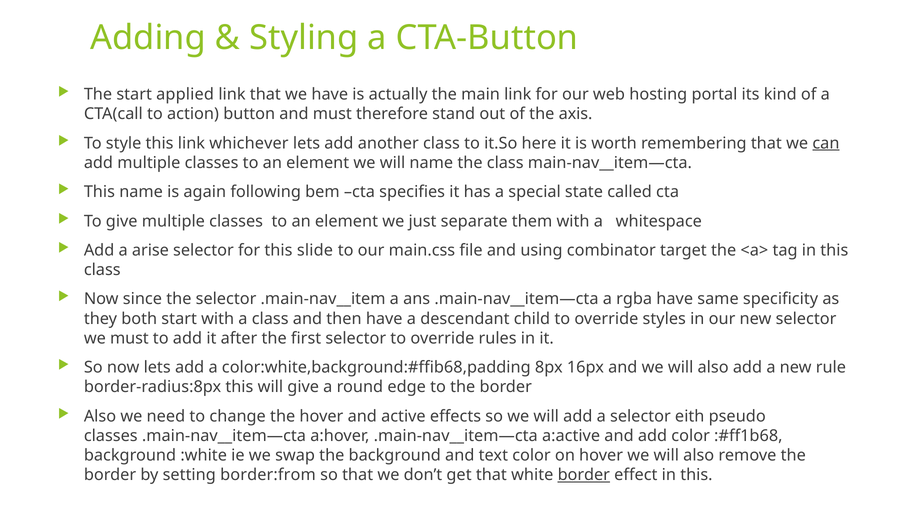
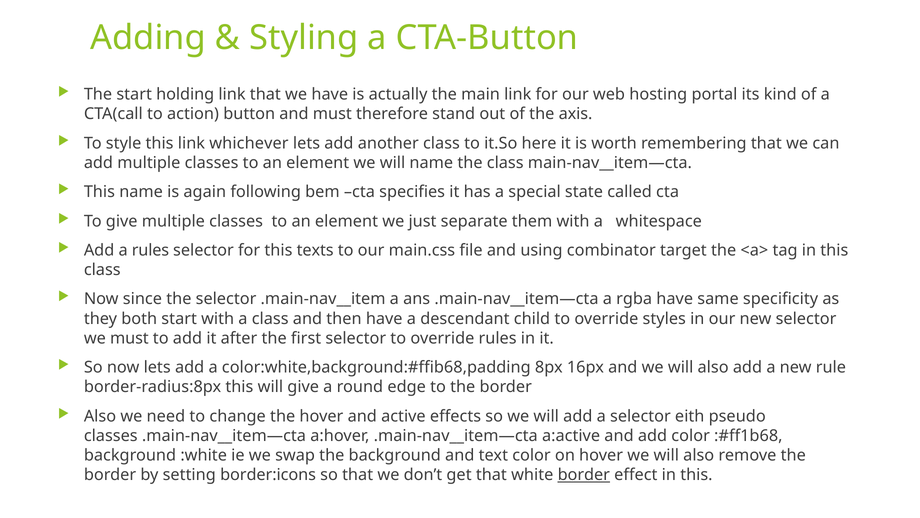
applied: applied -> holding
can underline: present -> none
a arise: arise -> rules
slide: slide -> texts
border:from: border:from -> border:icons
